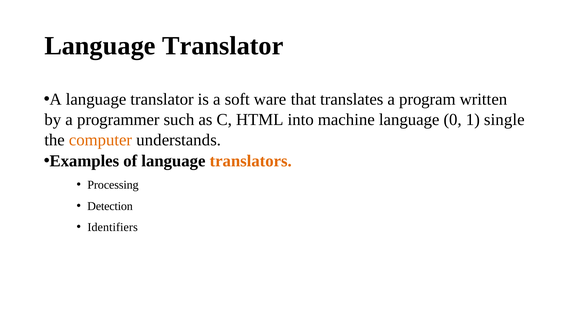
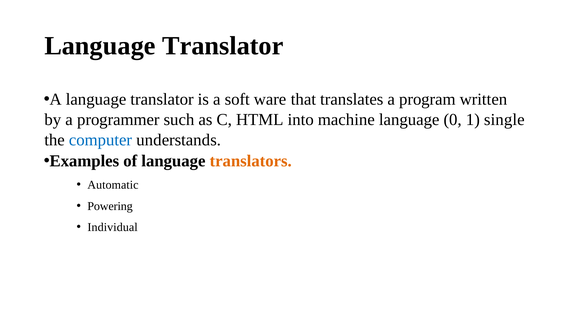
computer colour: orange -> blue
Processing: Processing -> Automatic
Detection: Detection -> Powering
Identifiers: Identifiers -> Individual
